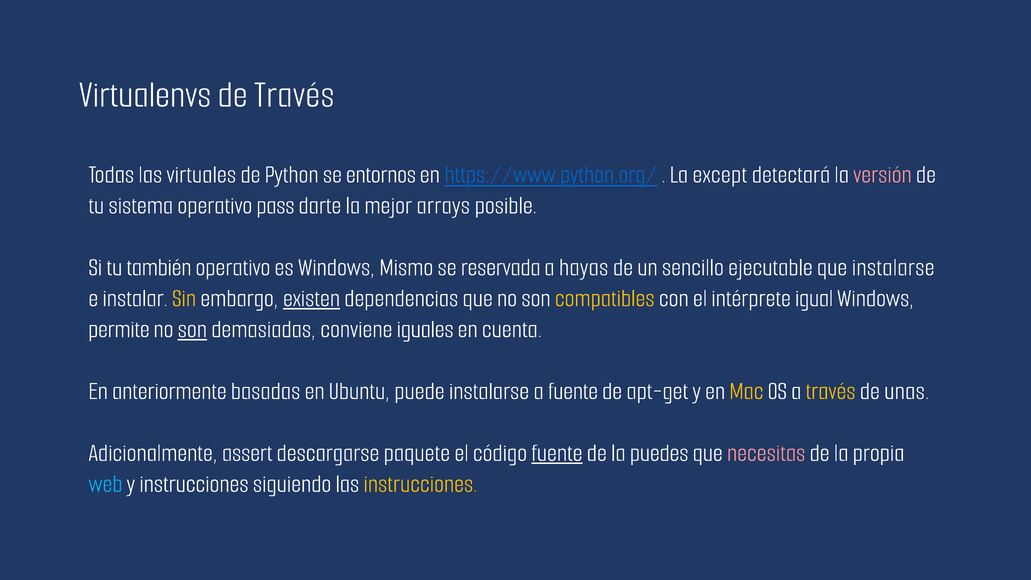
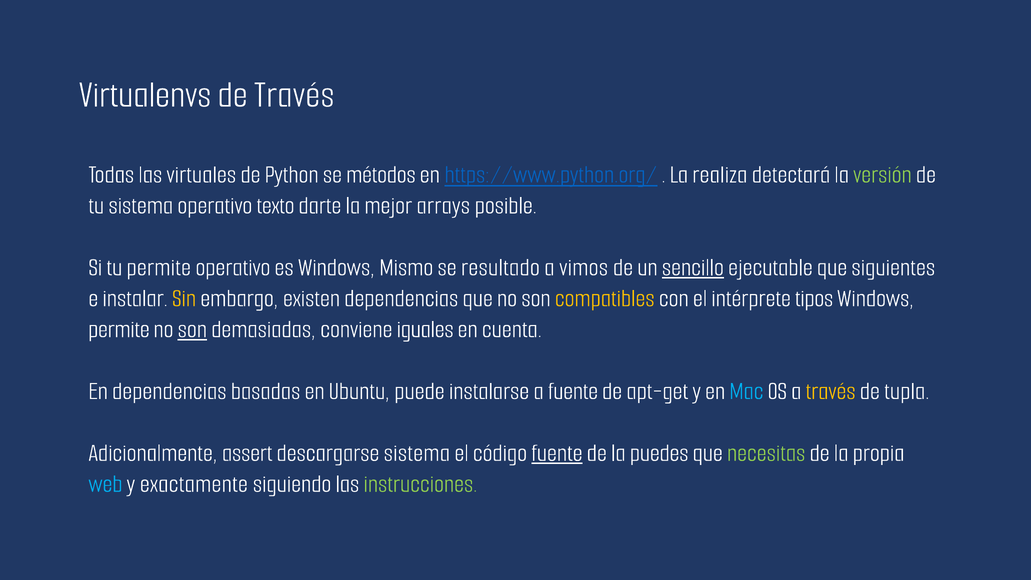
entornos: entornos -> métodos
except: except -> realiza
versión colour: pink -> light green
pass: pass -> texto
tu también: también -> permite
reservada: reservada -> resultado
hayas: hayas -> vimos
sencillo underline: none -> present
que instalarse: instalarse -> siguientes
existen underline: present -> none
igual: igual -> tipos
En anteriormente: anteriormente -> dependencias
Mac colour: yellow -> light blue
unas: unas -> tupla
descargarse paquete: paquete -> sistema
necesitas colour: pink -> light green
y instrucciones: instrucciones -> exactamente
instrucciones at (421, 483) colour: yellow -> light green
